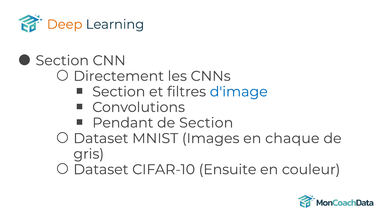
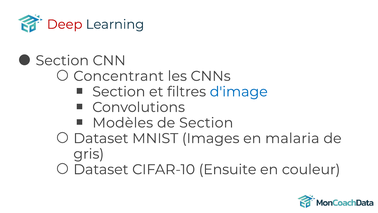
Deep colour: orange -> red
Directement: Directement -> Concentrant
Pendant: Pendant -> Modèles
chaque: chaque -> malaria
